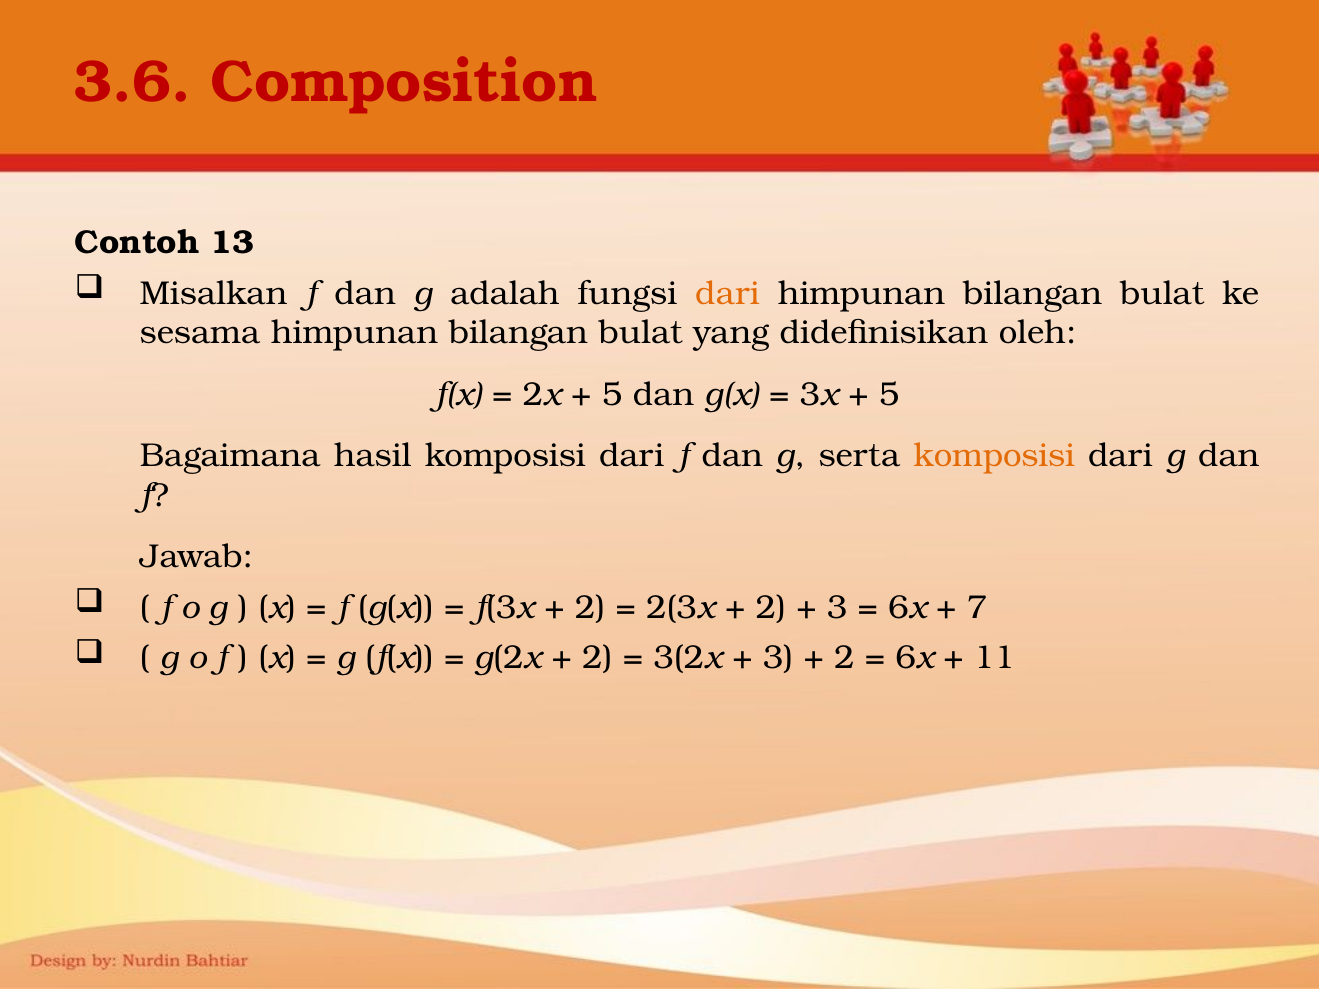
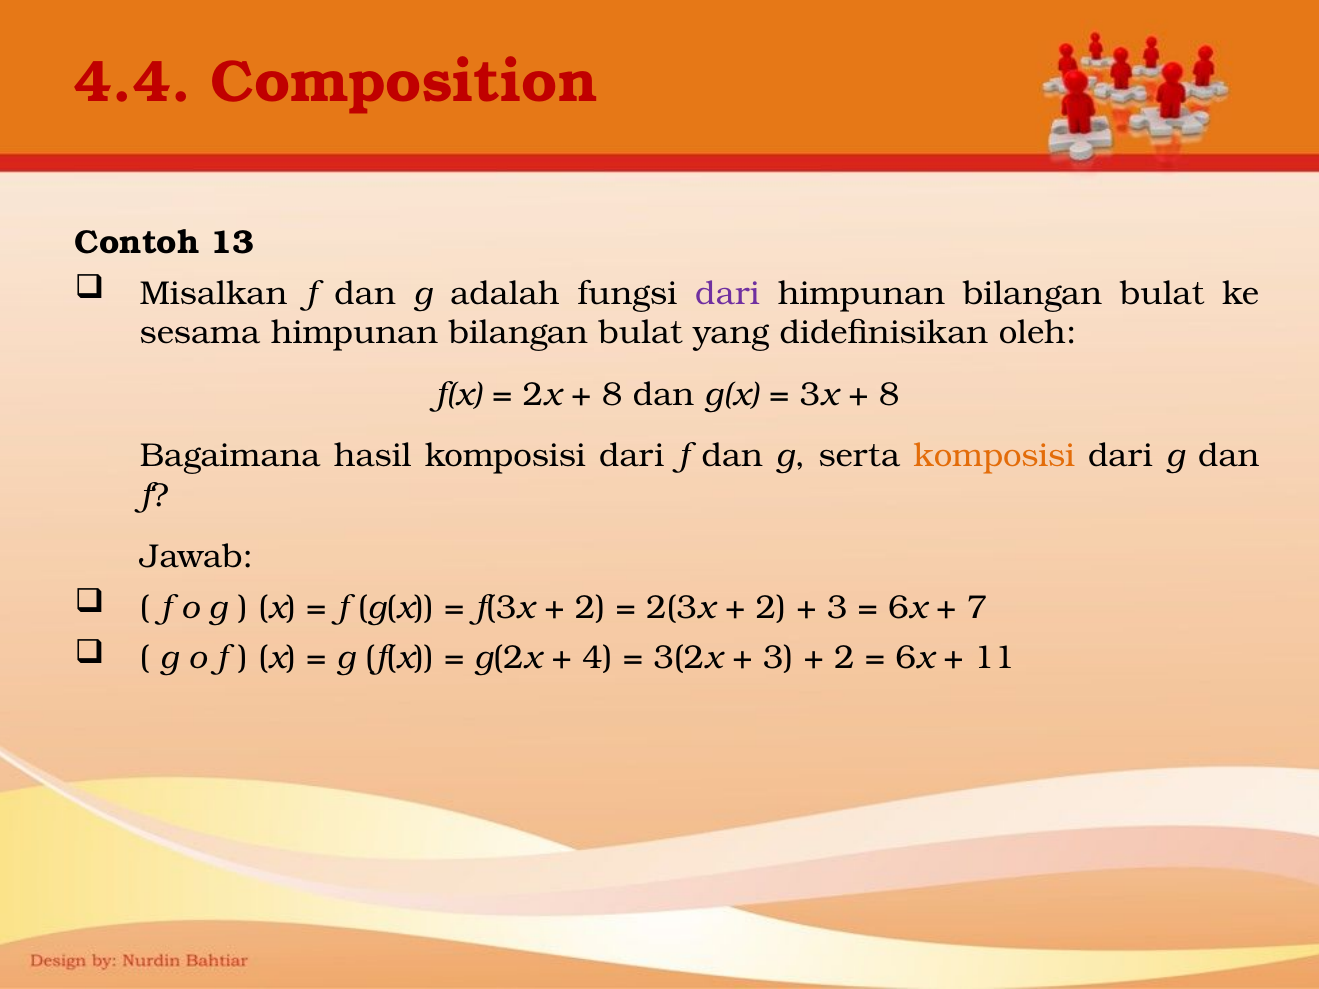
3.6: 3.6 -> 4.4
dari at (727, 293) colour: orange -> purple
5 at (612, 394): 5 -> 8
5 at (889, 394): 5 -> 8
2 at (597, 658): 2 -> 4
